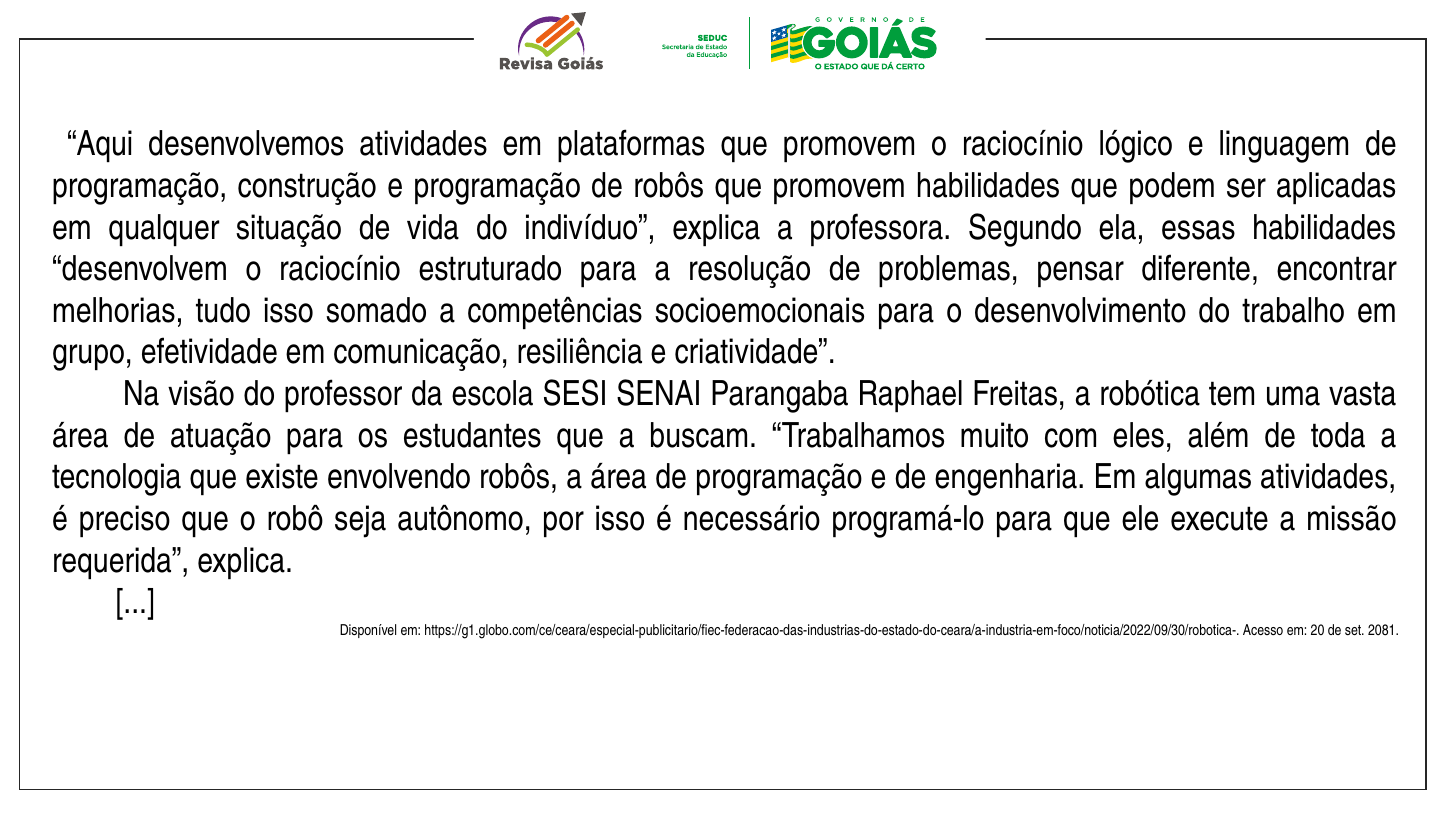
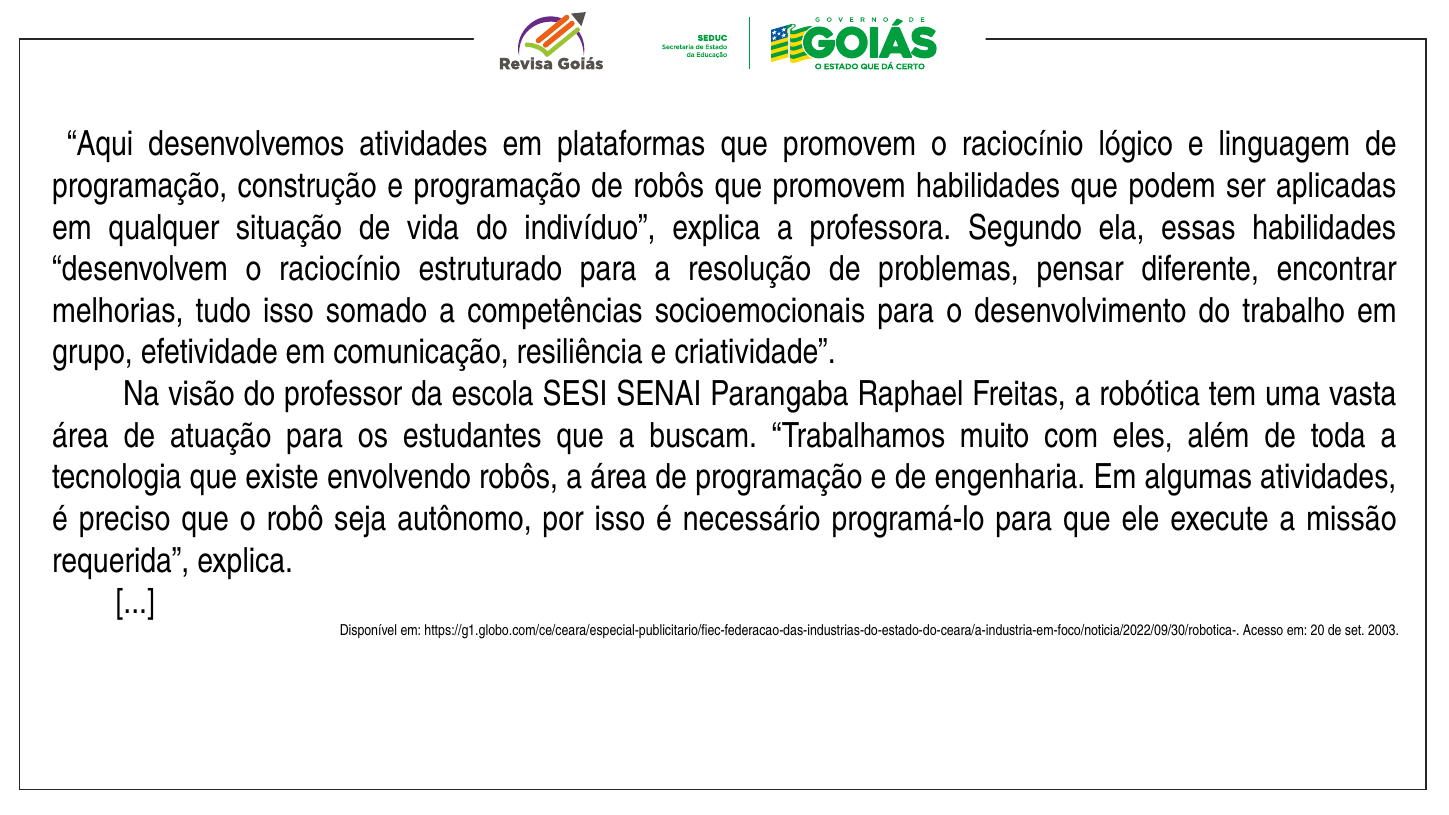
2081: 2081 -> 2003
